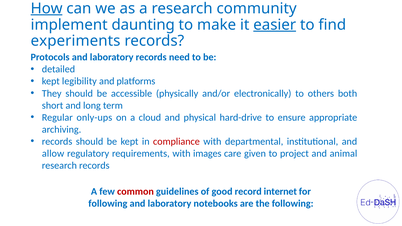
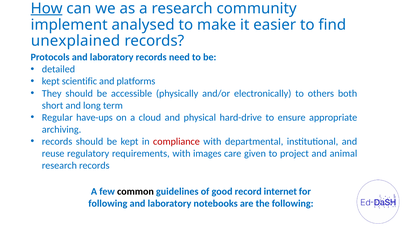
daunting: daunting -> analysed
easier underline: present -> none
experiments: experiments -> unexplained
legibility: legibility -> scientific
only-ups: only-ups -> have-ups
allow: allow -> reuse
common colour: red -> black
